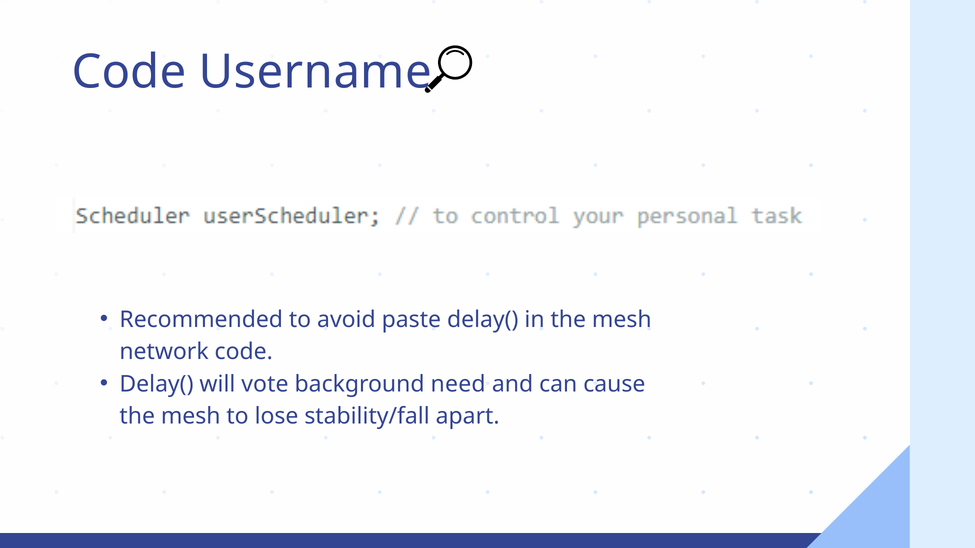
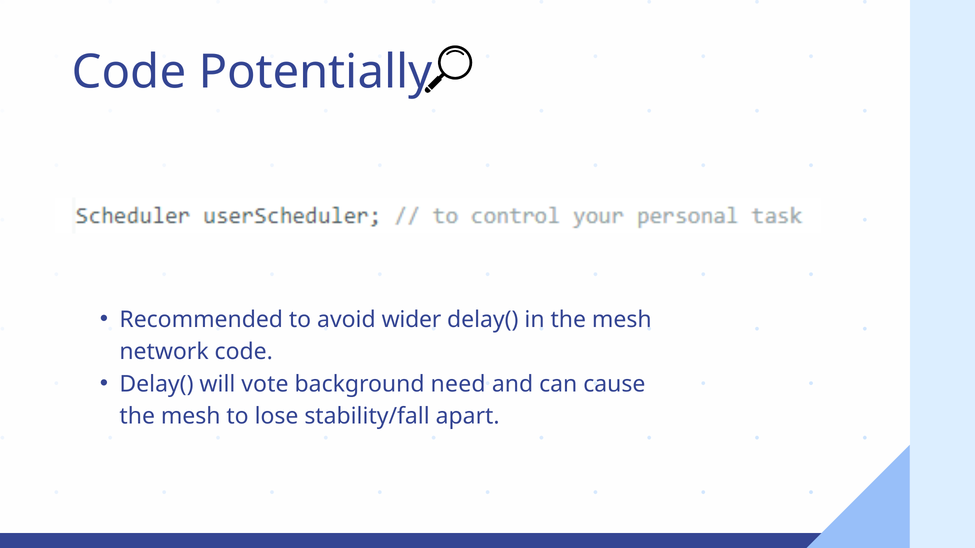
Username: Username -> Potentially
paste: paste -> wider
